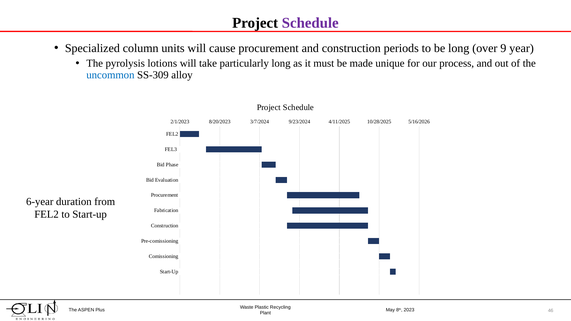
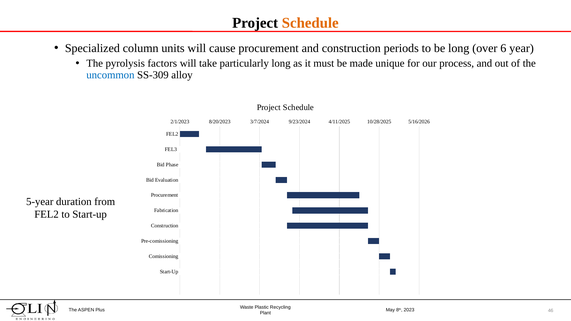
Schedule at (310, 23) colour: purple -> orange
9: 9 -> 6
lotions: lotions -> factors
6-year: 6-year -> 5-year
